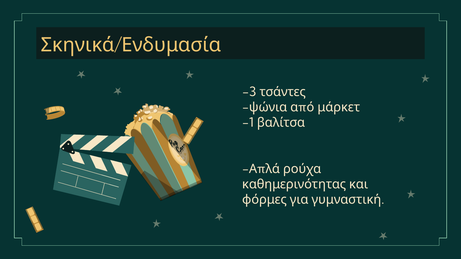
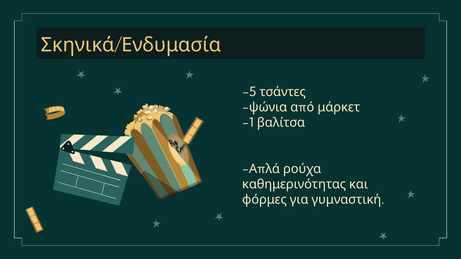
-3: -3 -> -5
